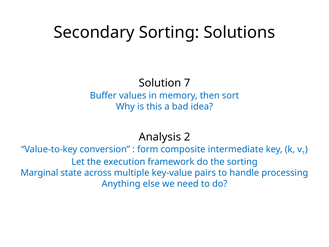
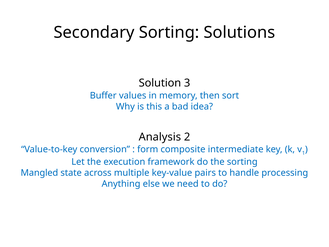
7: 7 -> 3
Marginal: Marginal -> Mangled
